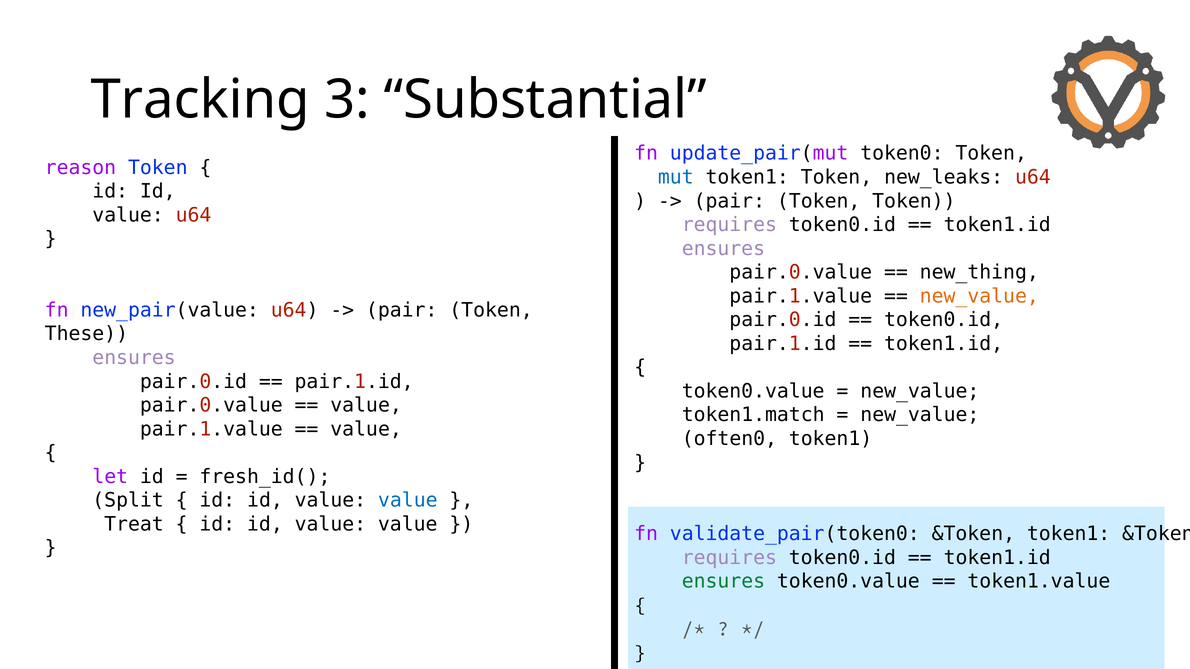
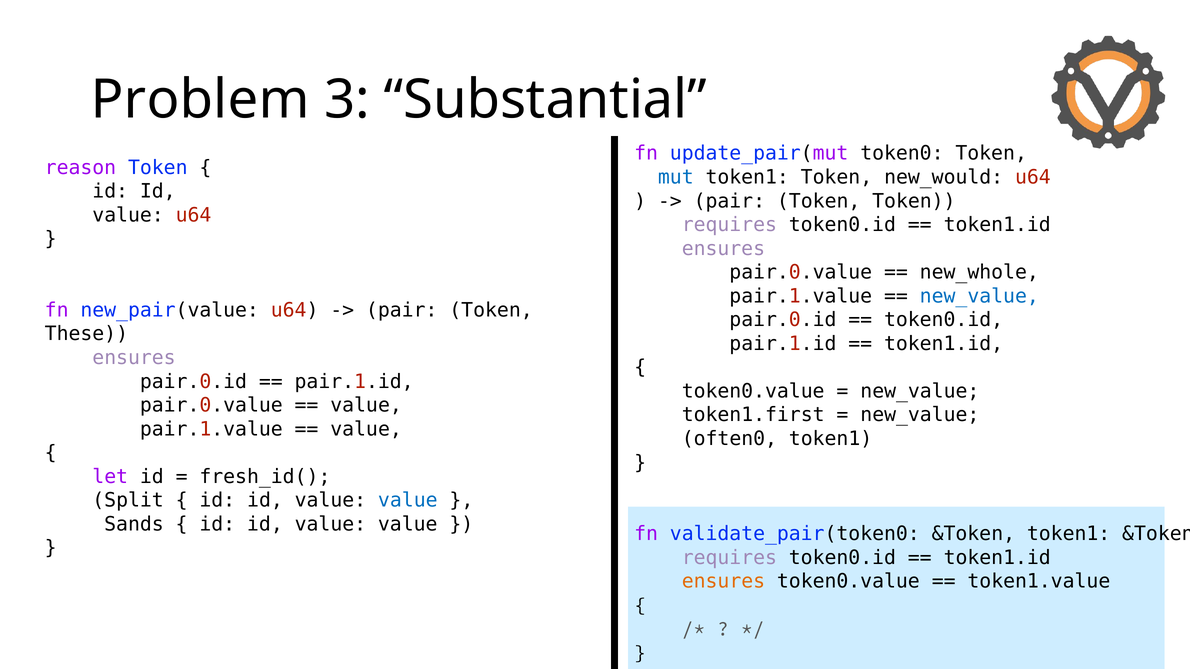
Tracking: Tracking -> Problem
new_leaks: new_leaks -> new_would
new_thing: new_thing -> new_whole
new_value at (979, 296) colour: orange -> blue
token1.match: token1.match -> token1.first
Treat: Treat -> Sands
ensures at (723, 582) colour: green -> orange
